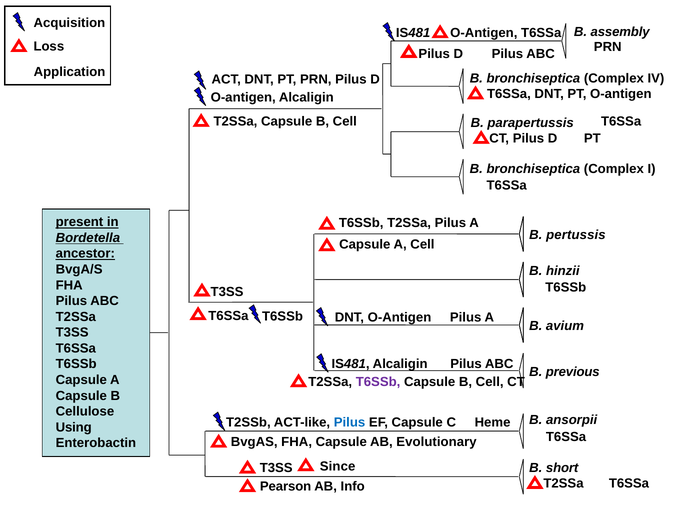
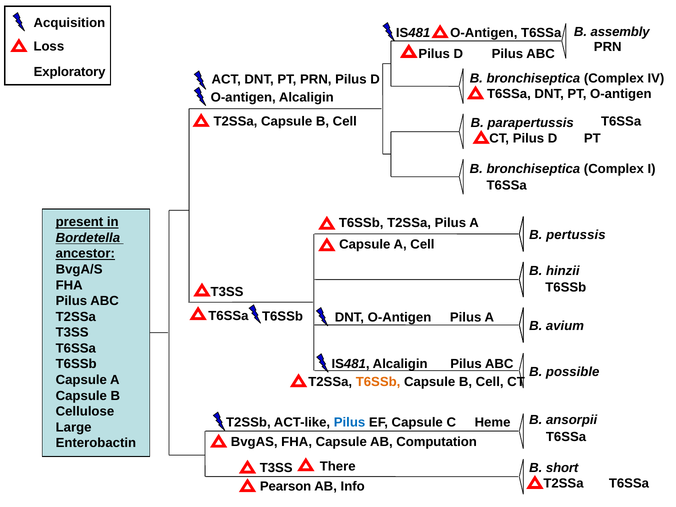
Application: Application -> Exploratory
previous: previous -> possible
T6SSb at (378, 382) colour: purple -> orange
Using: Using -> Large
Evolutionary: Evolutionary -> Computation
Since: Since -> There
